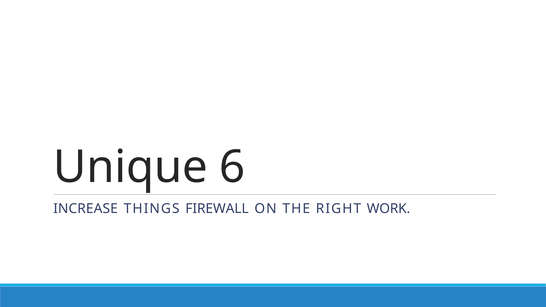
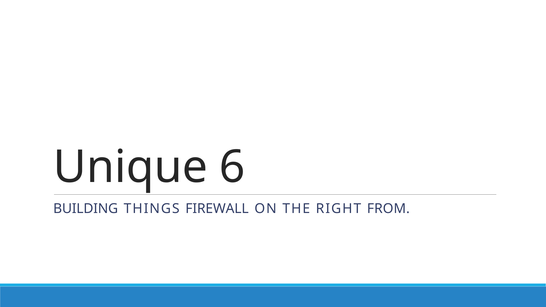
INCREASE: INCREASE -> BUILDING
WORK: WORK -> FROM
